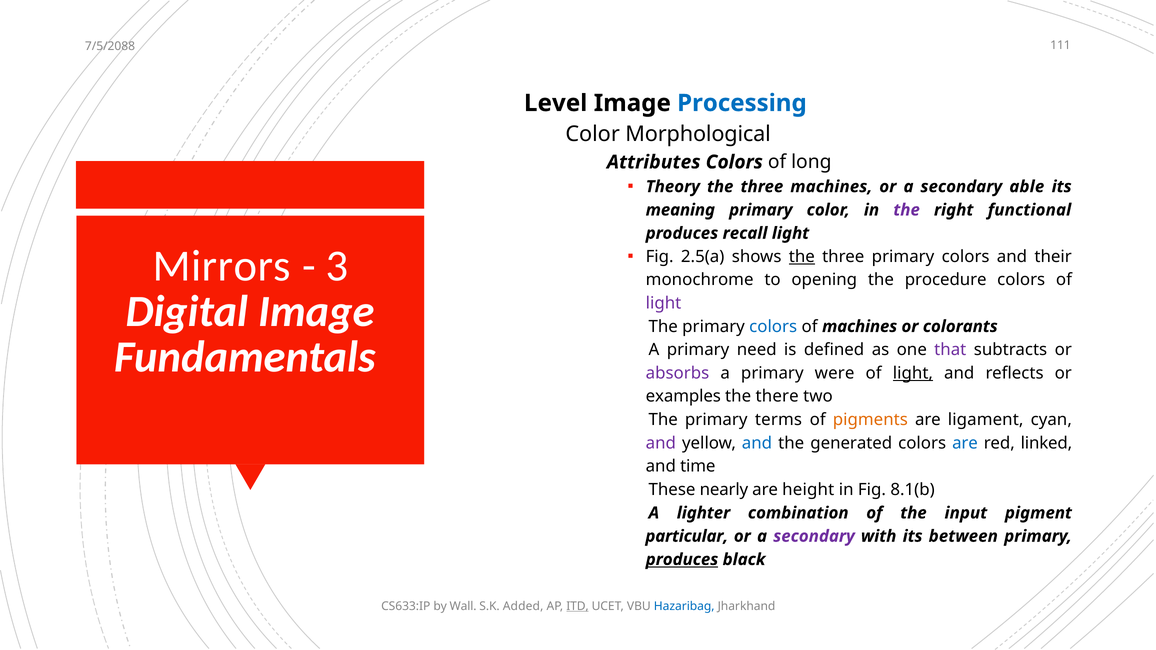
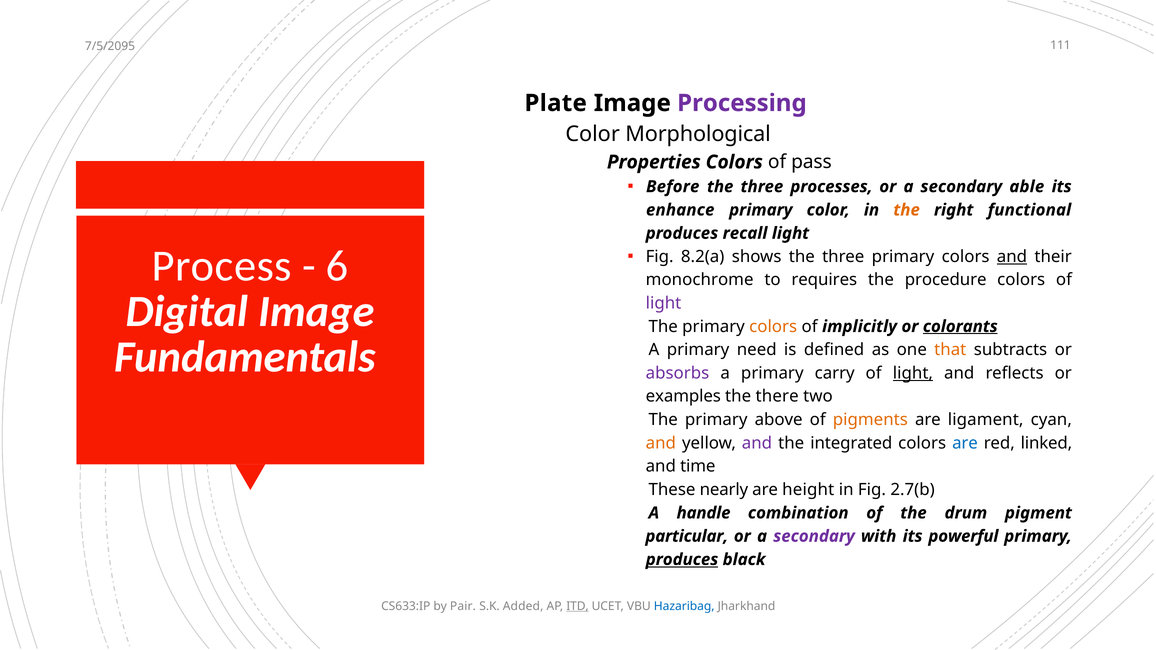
7/5/2088: 7/5/2088 -> 7/5/2095
Level: Level -> Plate
Processing colour: blue -> purple
Attributes: Attributes -> Properties
long: long -> pass
Theory: Theory -> Before
three machines: machines -> processes
meaning: meaning -> enhance
the at (907, 210) colour: purple -> orange
2.5(a: 2.5(a -> 8.2(a
the at (802, 257) underline: present -> none
and at (1012, 257) underline: none -> present
Mirrors: Mirrors -> Process
3: 3 -> 6
opening: opening -> requires
colors at (773, 327) colour: blue -> orange
of machines: machines -> implicitly
colorants underline: none -> present
that colour: purple -> orange
were: were -> carry
terms: terms -> above
and at (661, 443) colour: purple -> orange
and at (757, 443) colour: blue -> purple
generated: generated -> integrated
8.1(b: 8.1(b -> 2.7(b
lighter: lighter -> handle
input: input -> drum
between: between -> powerful
Wall: Wall -> Pair
